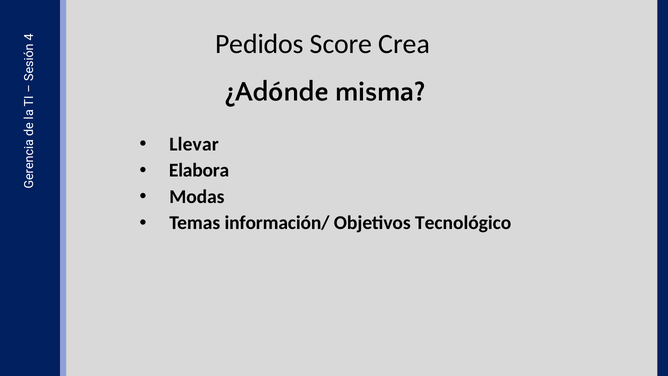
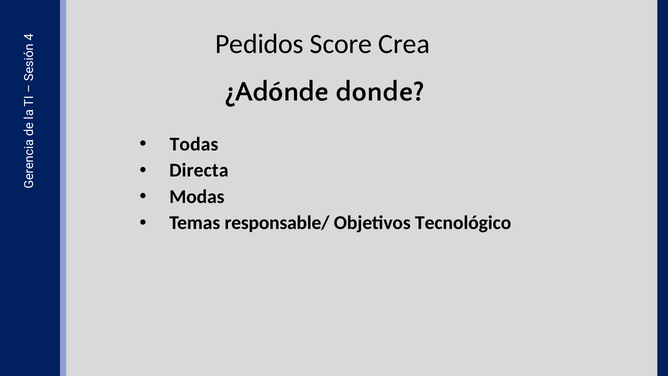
misma: misma -> donde
Llevar: Llevar -> Todas
Elabora: Elabora -> Directa
información/: información/ -> responsable/
